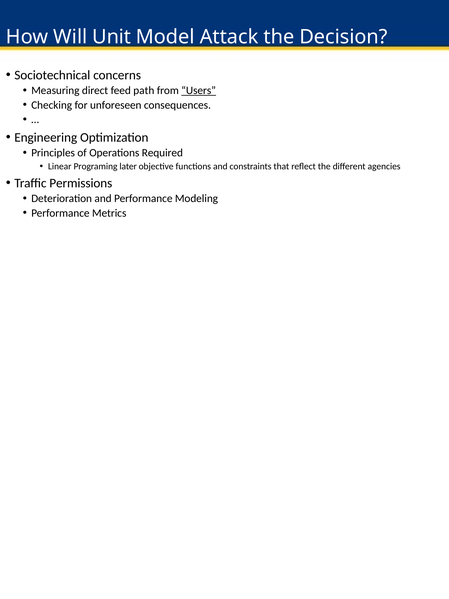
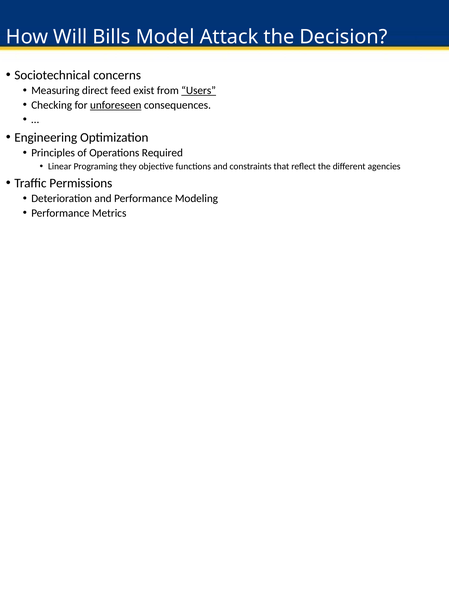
Unit: Unit -> Bills
path: path -> exist
unforeseen underline: none -> present
later: later -> they
